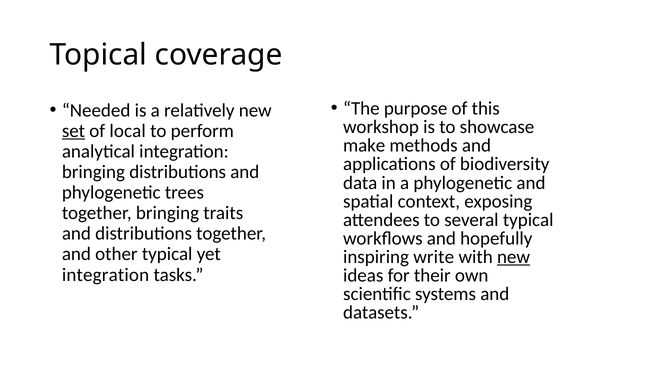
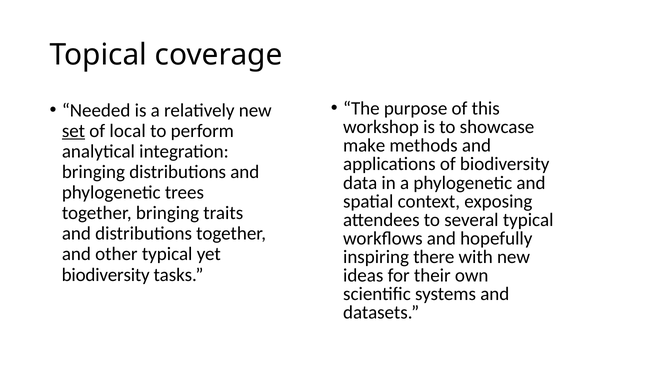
write: write -> there
new at (513, 257) underline: present -> none
integration at (106, 275): integration -> biodiversity
